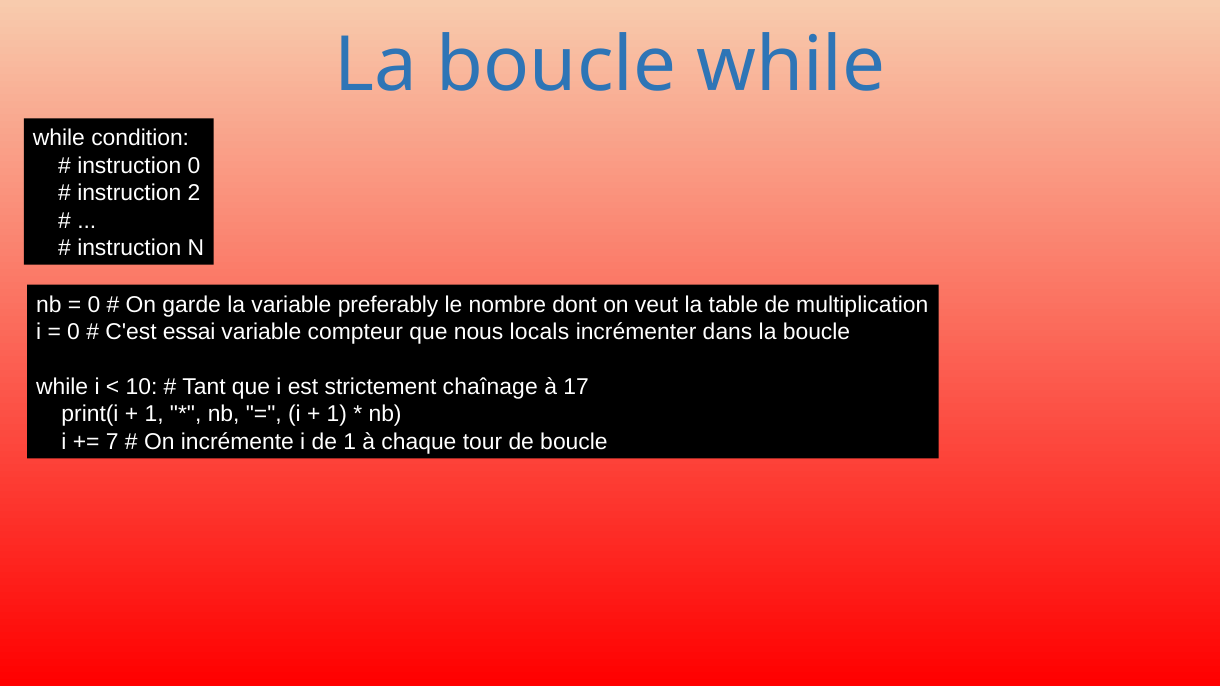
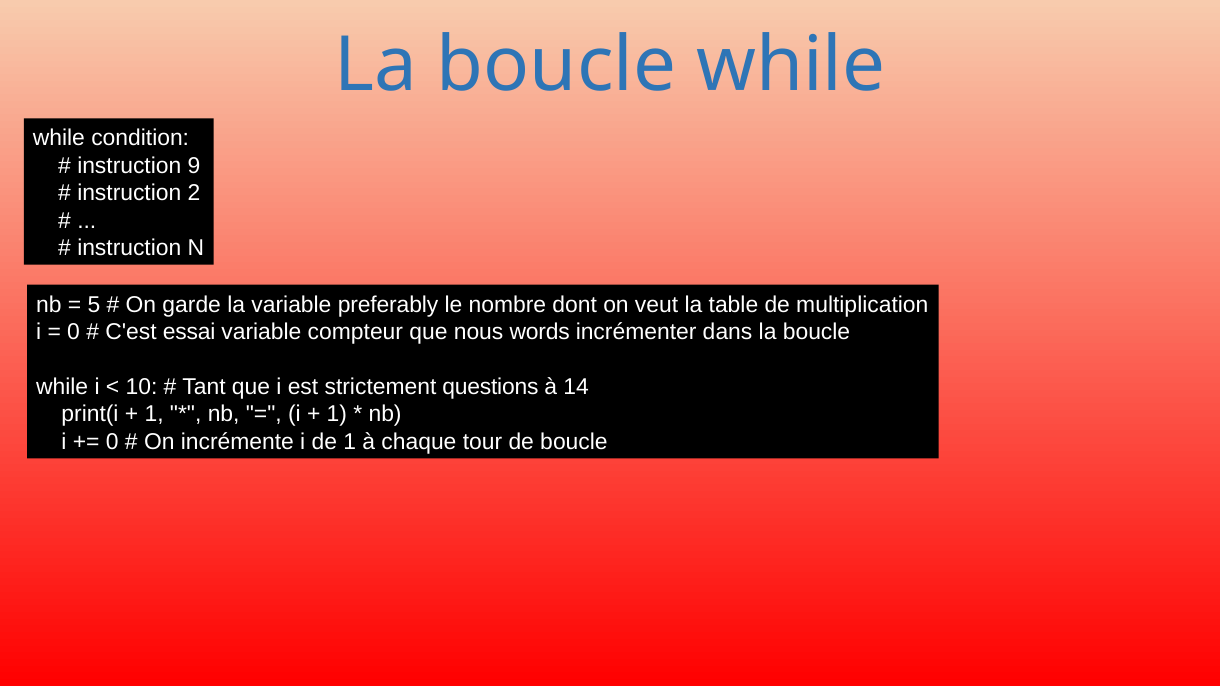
instruction 0: 0 -> 9
0 at (94, 305): 0 -> 5
locals: locals -> words
chaînage: chaînage -> questions
17: 17 -> 14
7 at (112, 442): 7 -> 0
